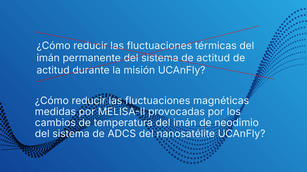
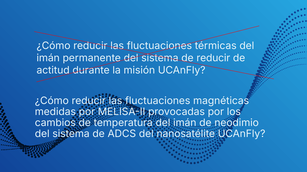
sistema de actitud: actitud -> reducir
